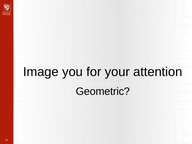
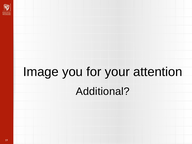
Geometric: Geometric -> Additional
